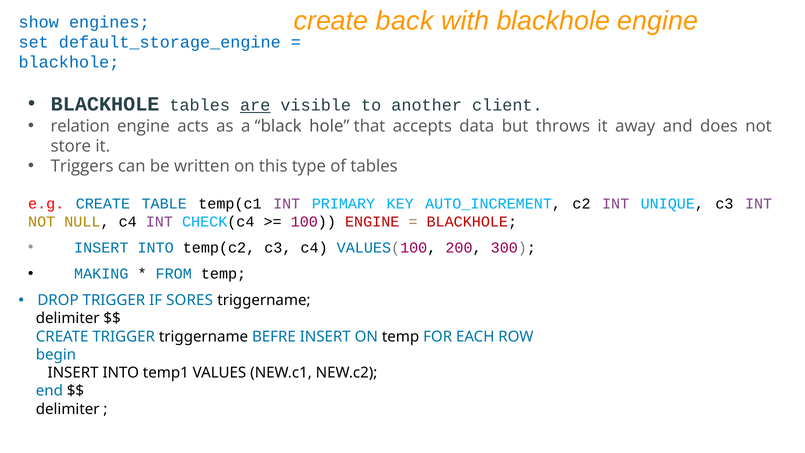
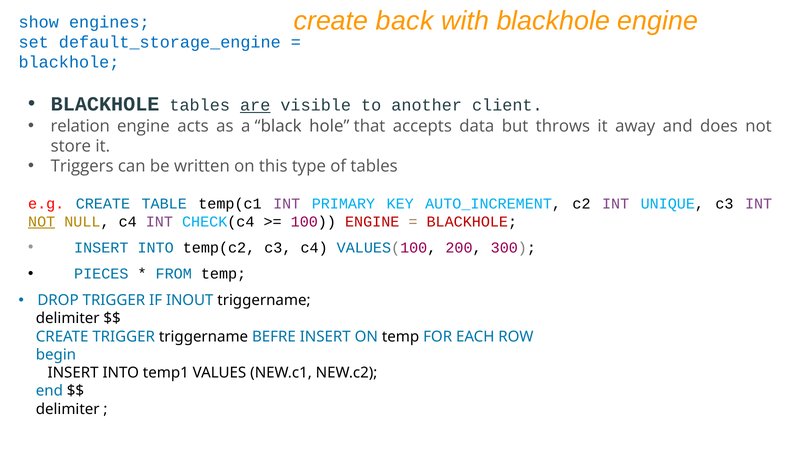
NOT at (42, 222) underline: none -> present
MAKING: MAKING -> PIECES
SORES: SORES -> INOUT
